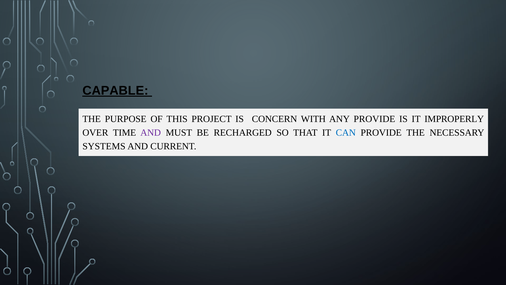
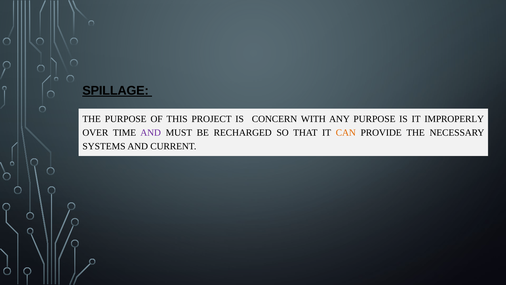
CAPABLE: CAPABLE -> SPILLAGE
ANY PROVIDE: PROVIDE -> PURPOSE
CAN colour: blue -> orange
